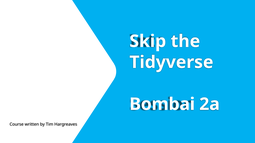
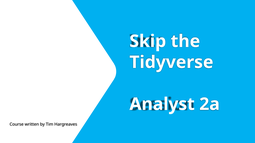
Bombai: Bombai -> Analyst
